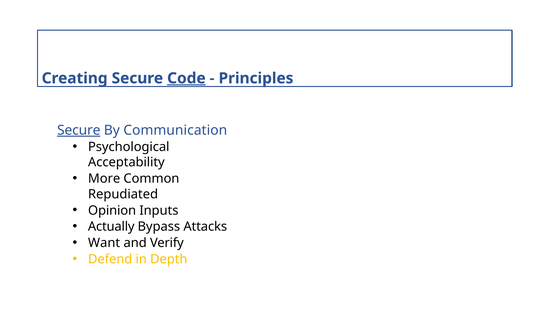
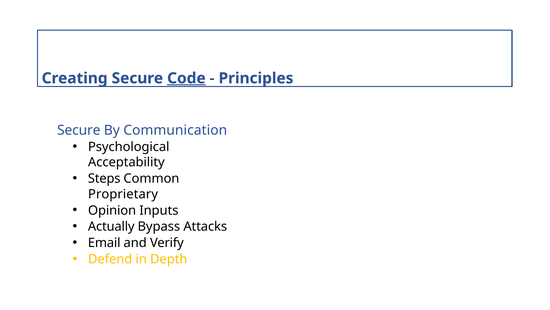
Secure at (79, 130) underline: present -> none
More: More -> Steps
Repudiated: Repudiated -> Proprietary
Want: Want -> Email
